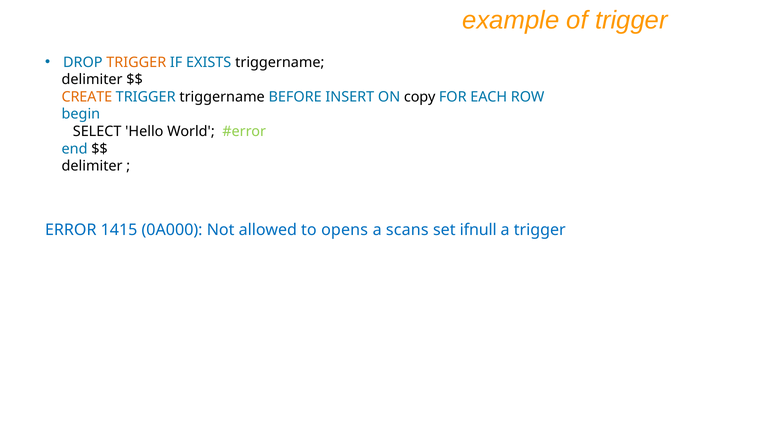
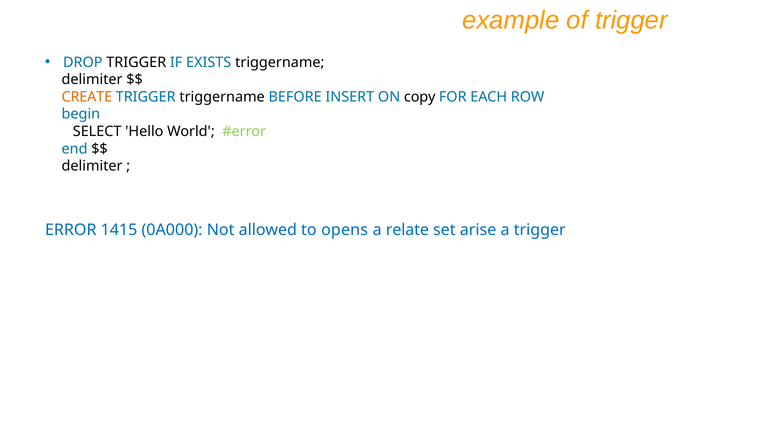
TRIGGER at (136, 62) colour: orange -> black
scans: scans -> relate
ifnull: ifnull -> arise
